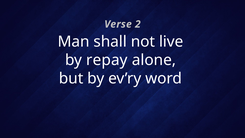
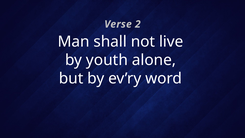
repay: repay -> youth
